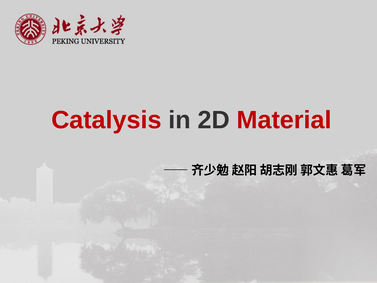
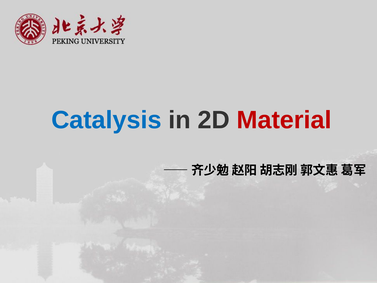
Catalysis colour: red -> blue
